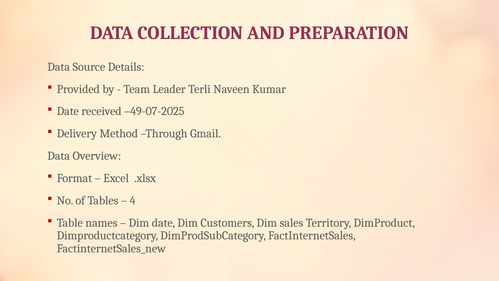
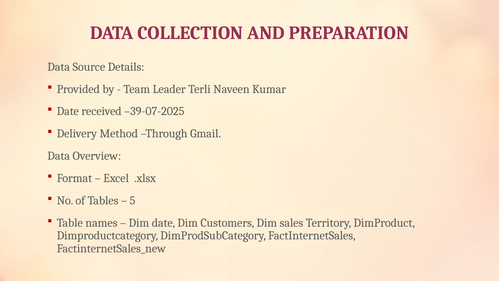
–49-07-2025: –49-07-2025 -> –39-07-2025
4: 4 -> 5
